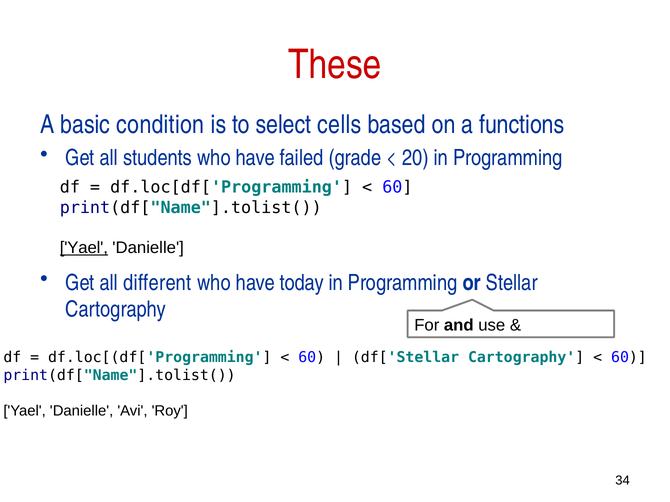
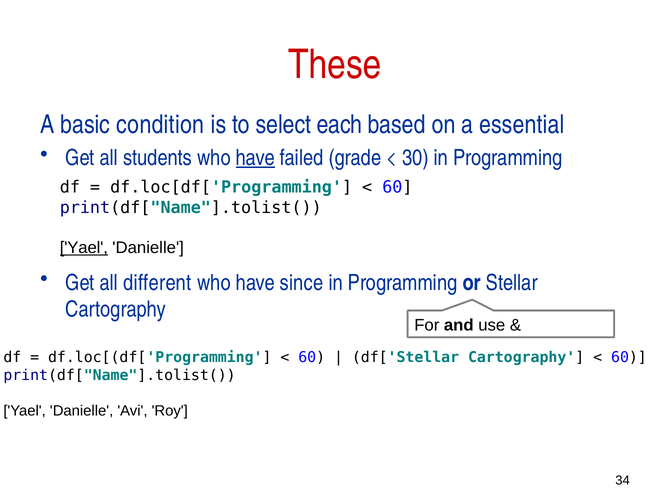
cells: cells -> each
functions: functions -> essential
have at (255, 158) underline: none -> present
20: 20 -> 30
today: today -> since
